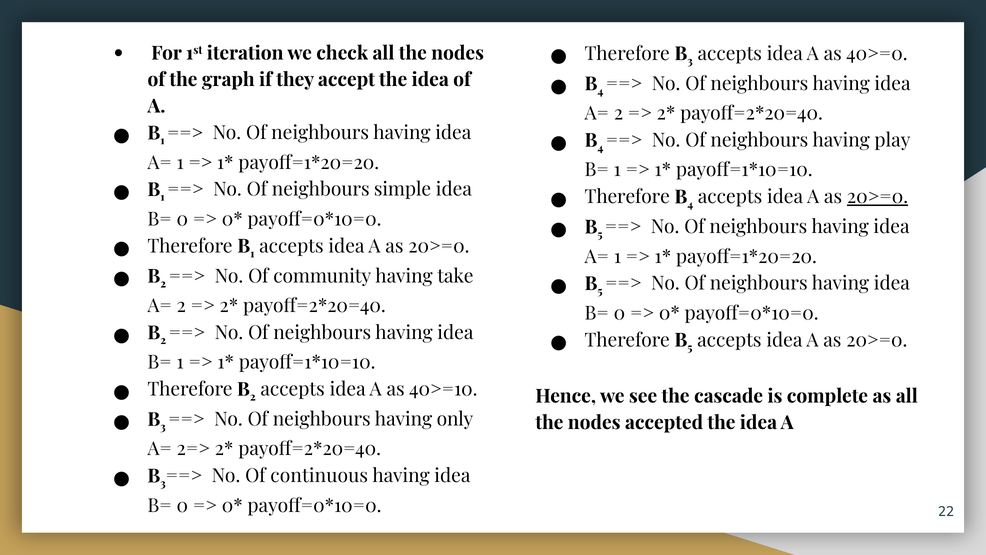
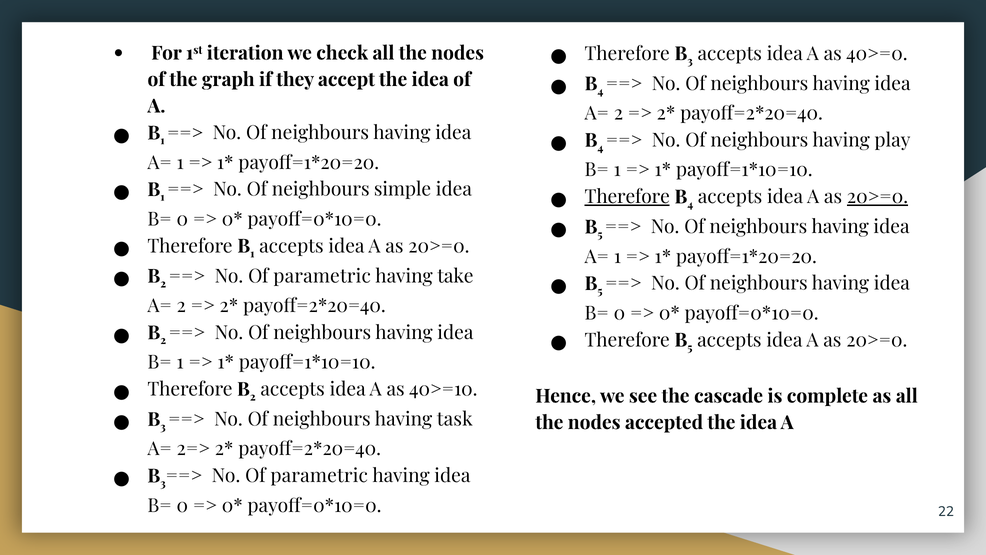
Therefore at (627, 197) underline: none -> present
community at (322, 276): community -> parametric
only: only -> task
continuous at (319, 476): continuous -> parametric
